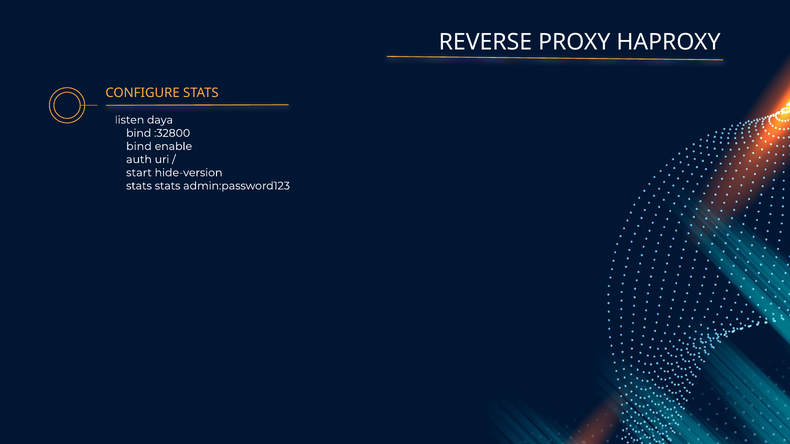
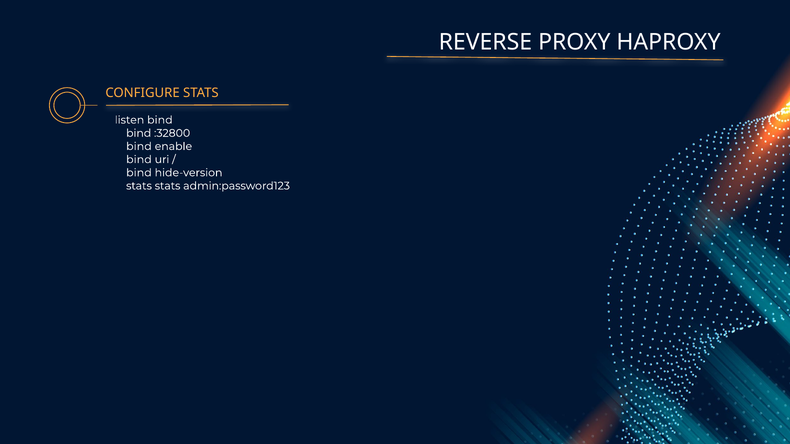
listen daya: daya -> bind
auth at (139, 160): auth -> bind
start at (139, 173): start -> bind
